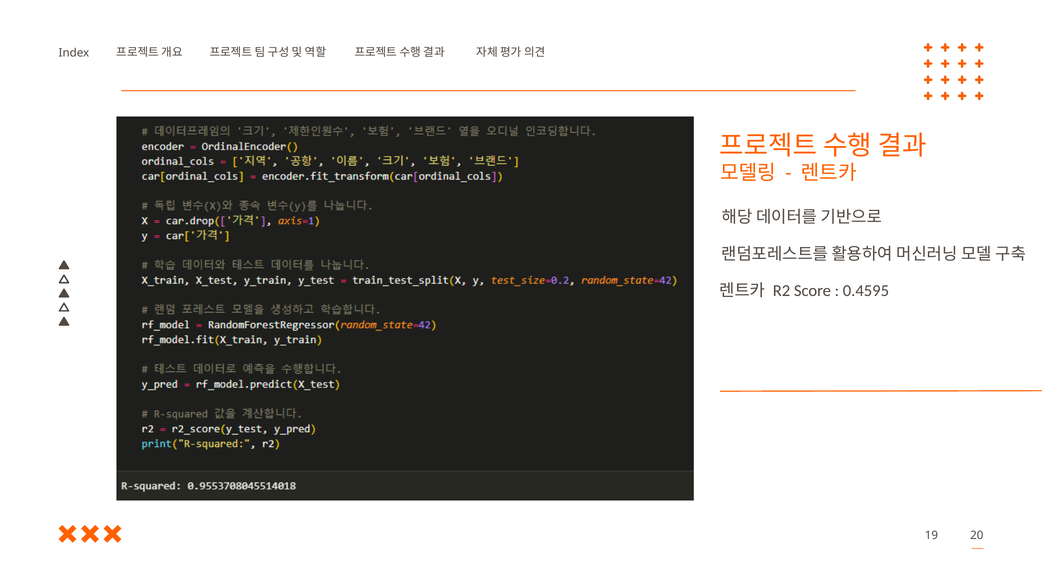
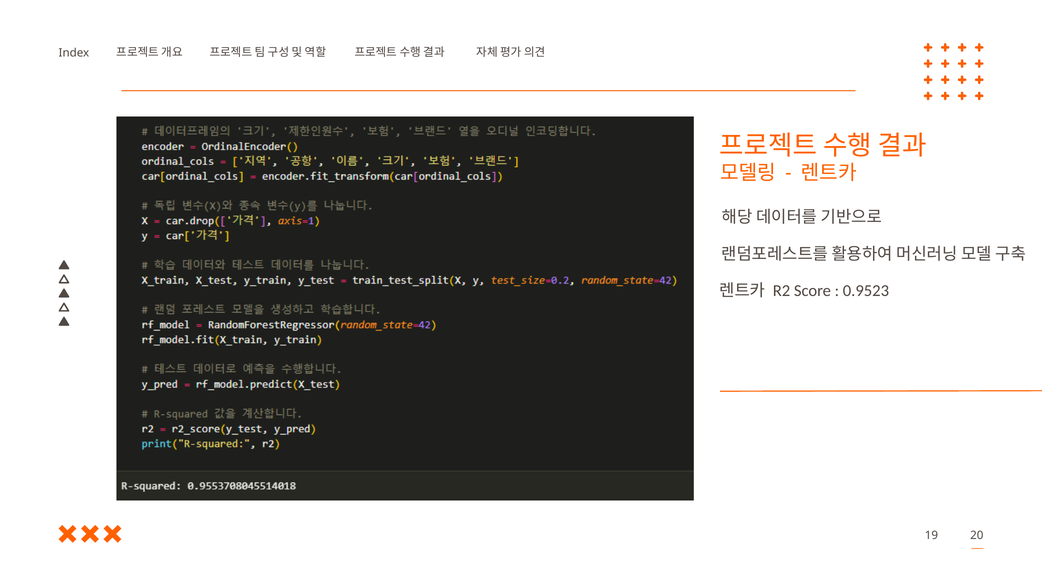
0.4595: 0.4595 -> 0.9523
